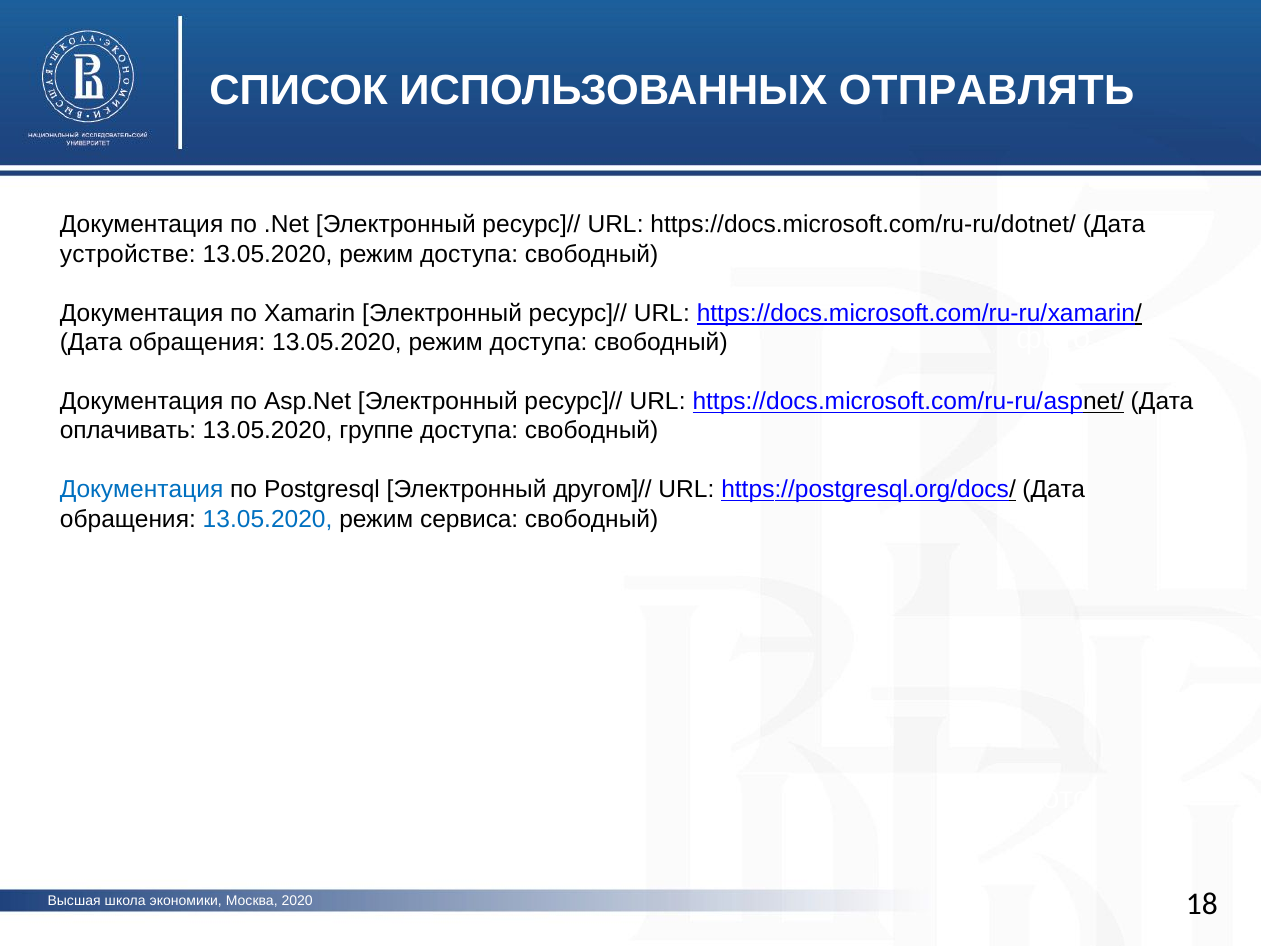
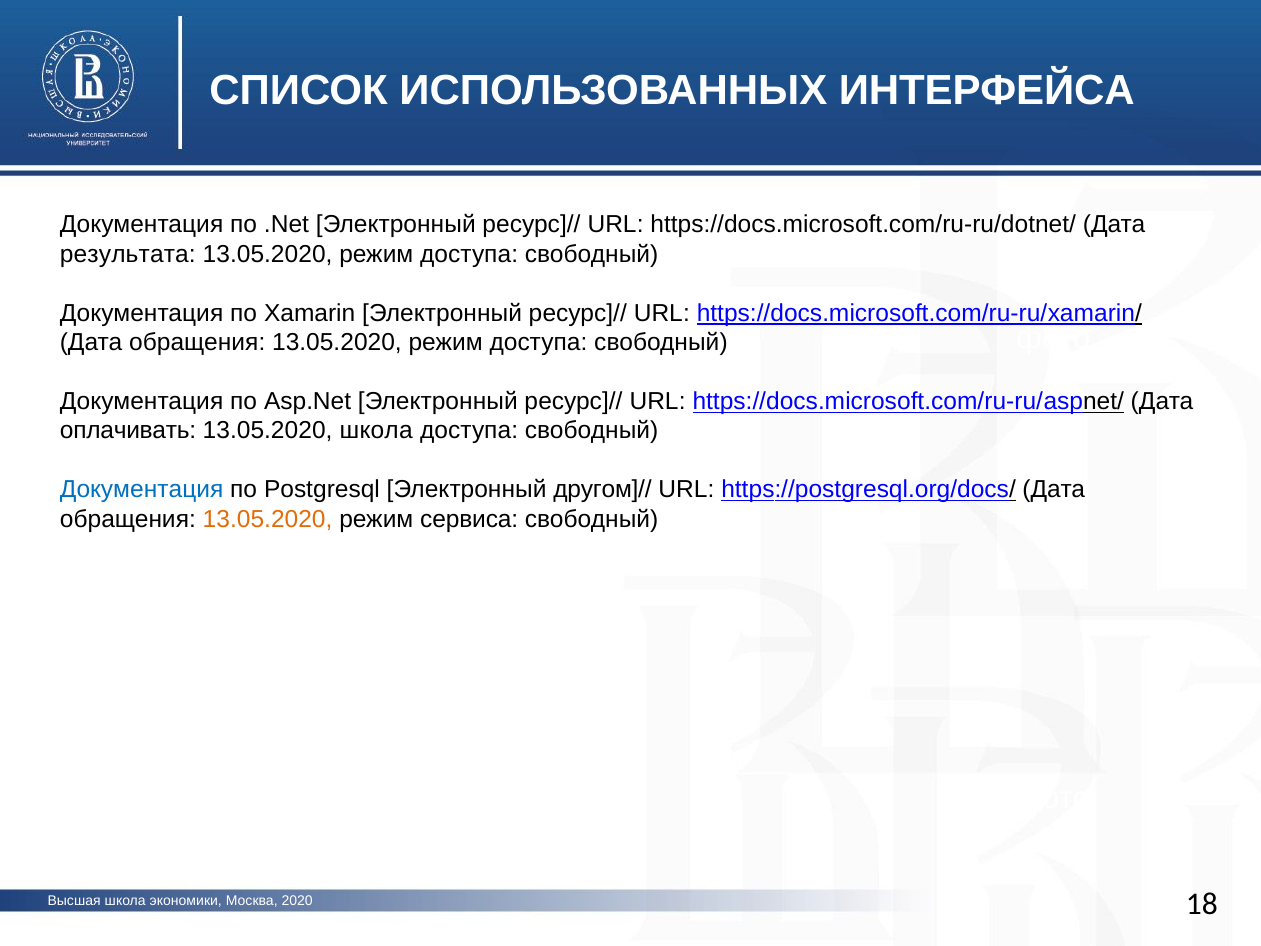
ОТПРАВЛЯТЬ: ОТПРАВЛЯТЬ -> ИНТЕРФЕЙСА
устройстве: устройстве -> результата
13.05.2020 группе: группе -> школа
13.05.2020 at (268, 519) colour: blue -> orange
